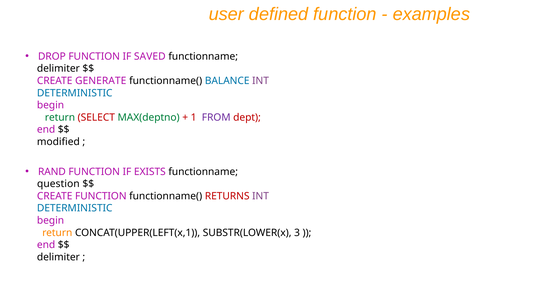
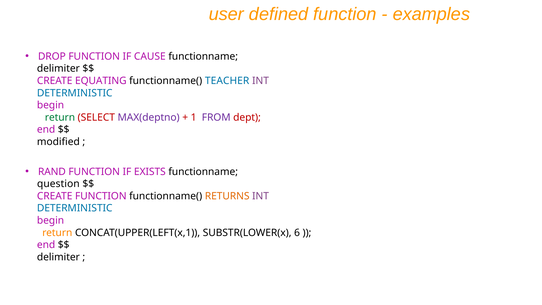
SAVED: SAVED -> CAUSE
GENERATE: GENERATE -> EQUATING
BALANCE: BALANCE -> TEACHER
MAX(deptno colour: green -> purple
RETURNS colour: red -> orange
3: 3 -> 6
